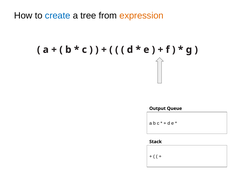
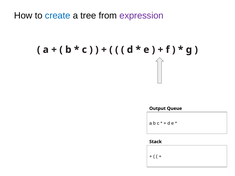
expression colour: orange -> purple
